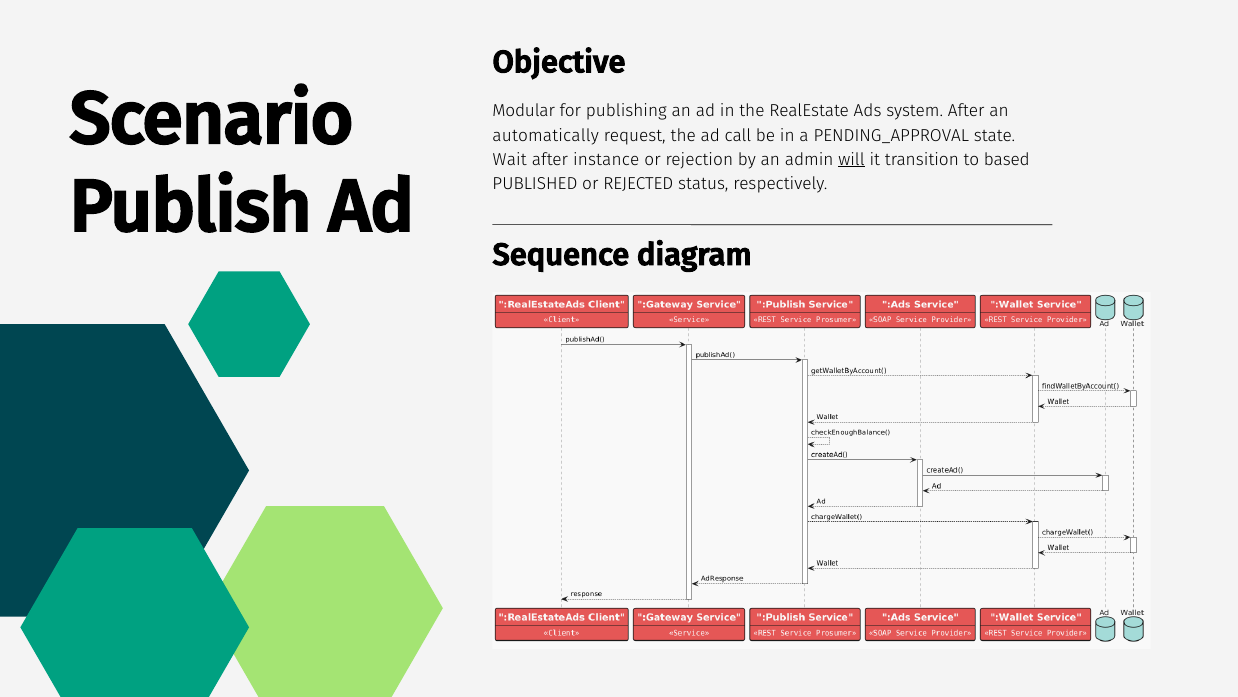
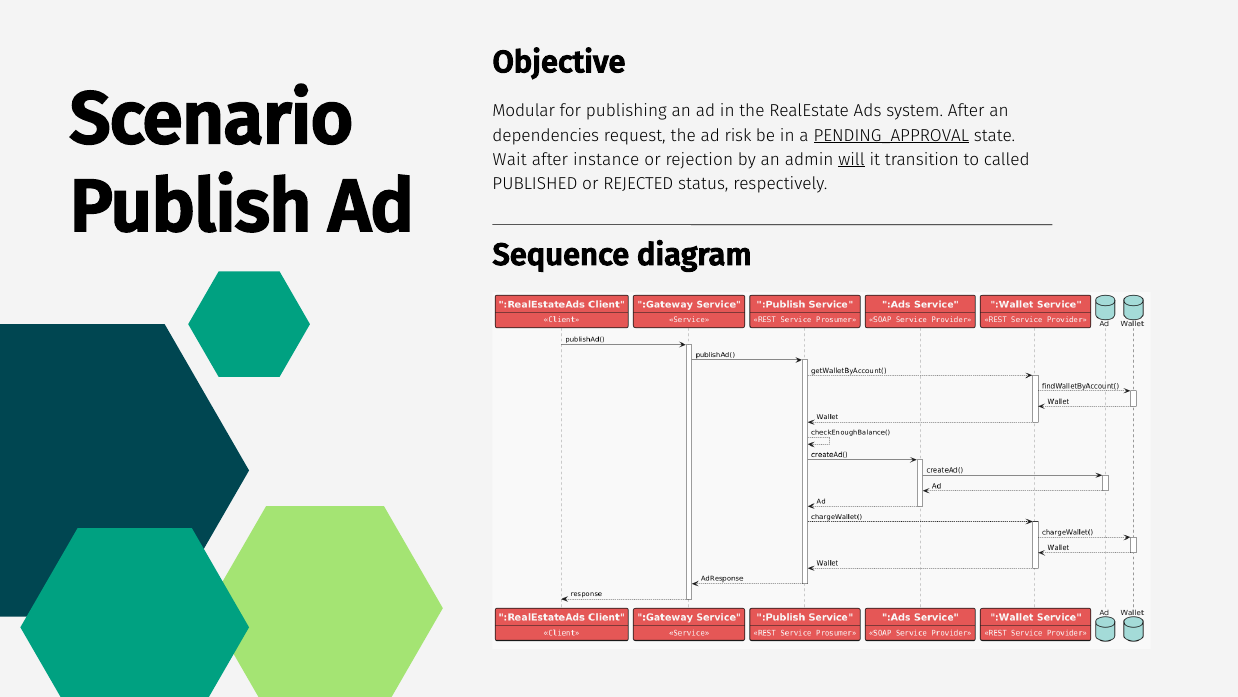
automatically: automatically -> dependencies
call: call -> risk
PENDING_APPROVAL underline: none -> present
based: based -> called
